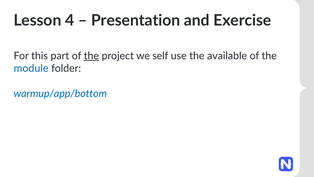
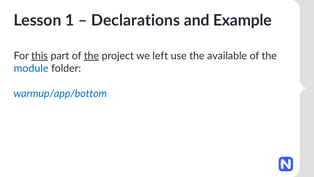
4: 4 -> 1
Presentation: Presentation -> Declarations
Exercise: Exercise -> Example
this underline: none -> present
self: self -> left
